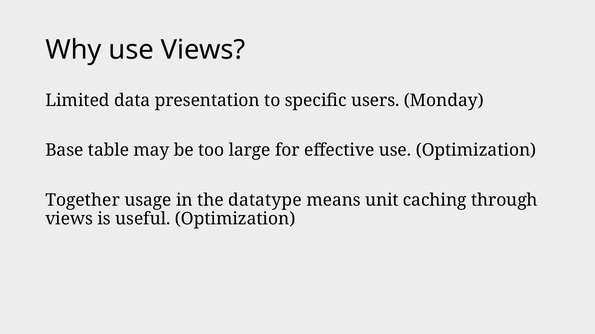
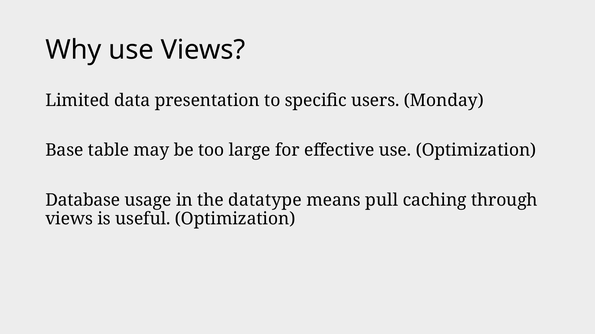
Together: Together -> Database
unit: unit -> pull
